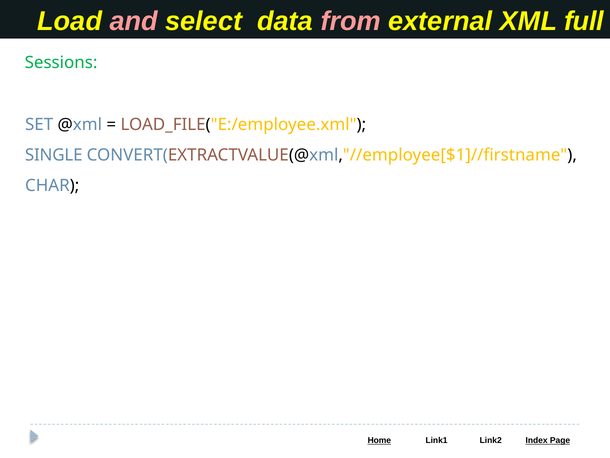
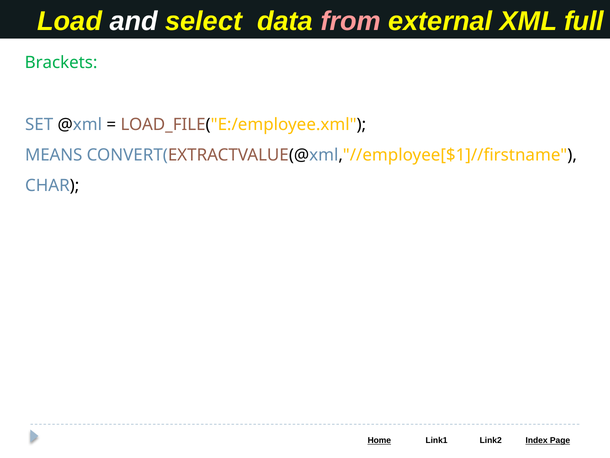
and colour: pink -> white
Sessions: Sessions -> Brackets
SINGLE: SINGLE -> MEANS
